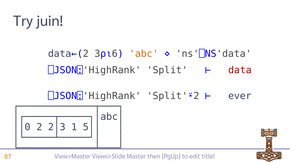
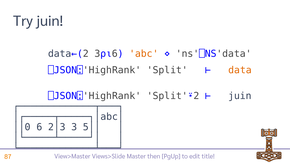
data colour: red -> orange
ever at (240, 96): ever -> juin
2: 2 -> 6
1: 1 -> 3
